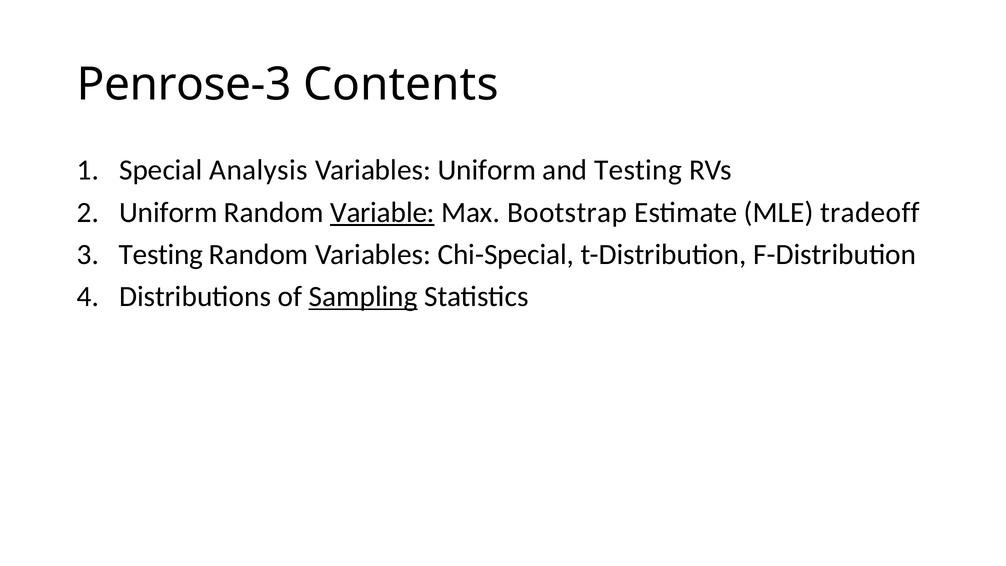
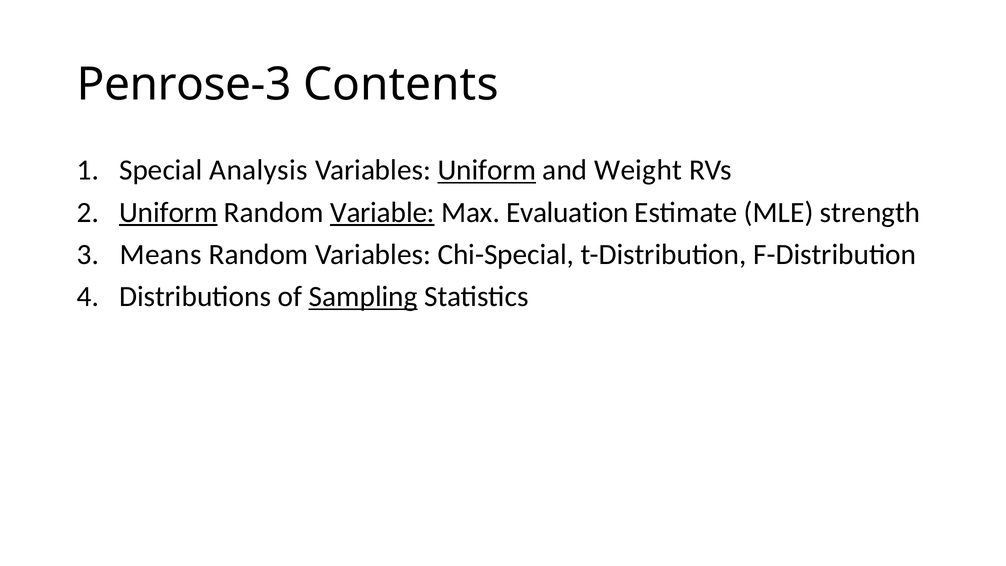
Uniform at (487, 170) underline: none -> present
and Testing: Testing -> Weight
Uniform at (168, 212) underline: none -> present
Bootstrap: Bootstrap -> Evaluation
tradeoff: tradeoff -> strength
Testing at (161, 254): Testing -> Means
